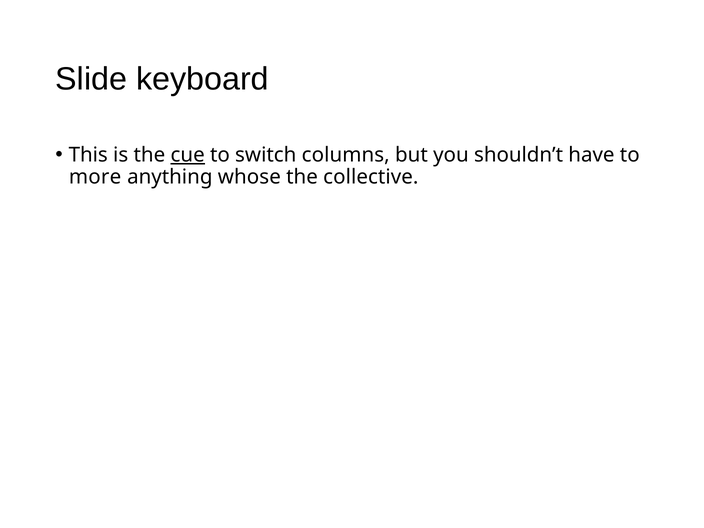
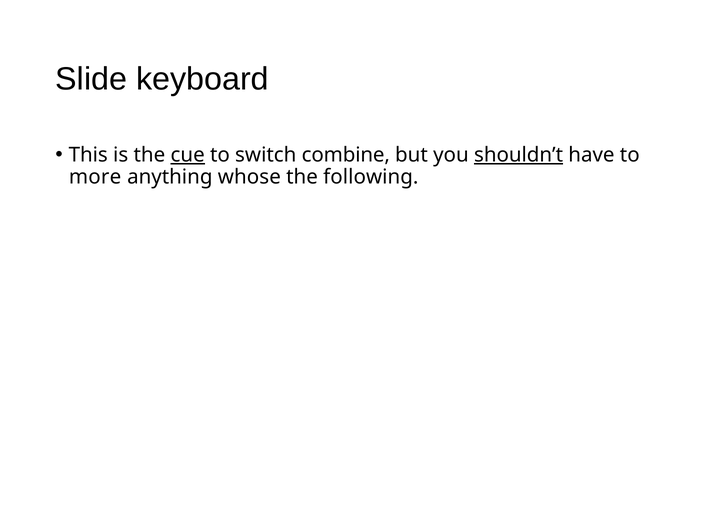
columns: columns -> combine
shouldn’t underline: none -> present
collective: collective -> following
